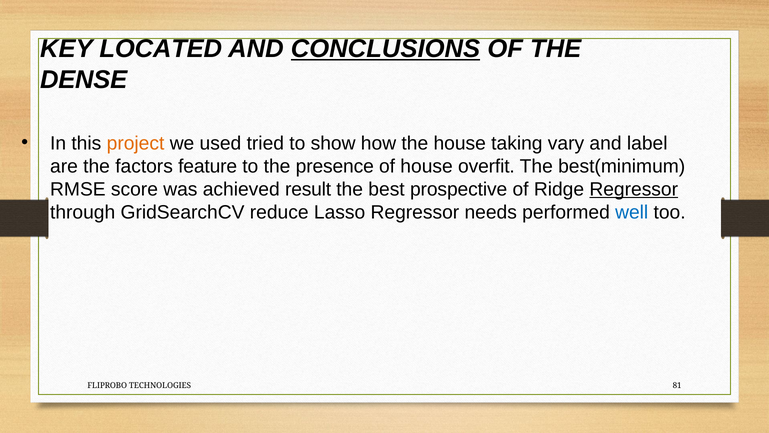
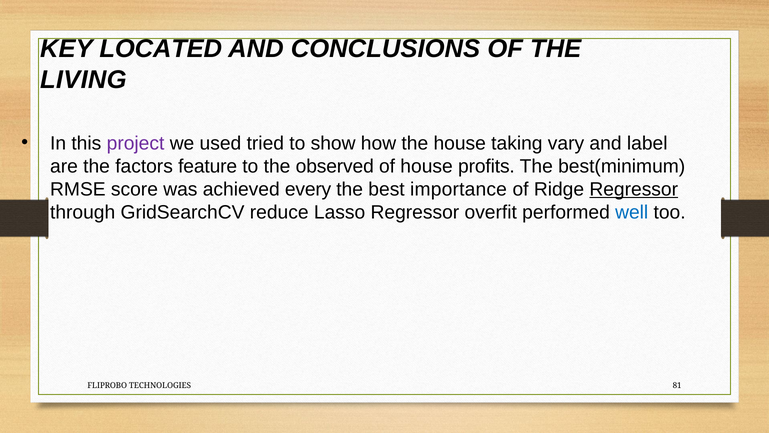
CONCLUSIONS underline: present -> none
DENSE: DENSE -> LIVING
project colour: orange -> purple
presence: presence -> observed
overfit: overfit -> profits
result: result -> every
prospective: prospective -> importance
needs: needs -> overfit
